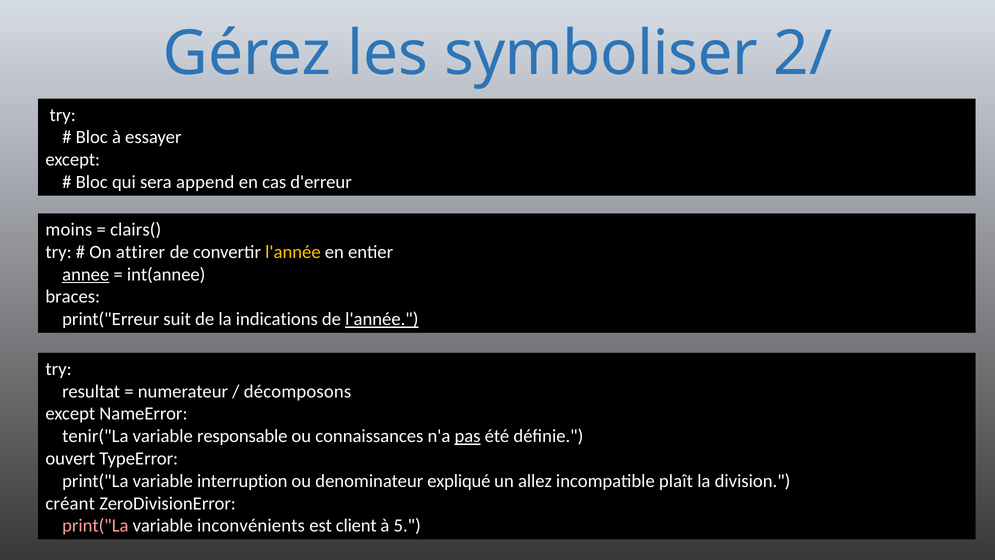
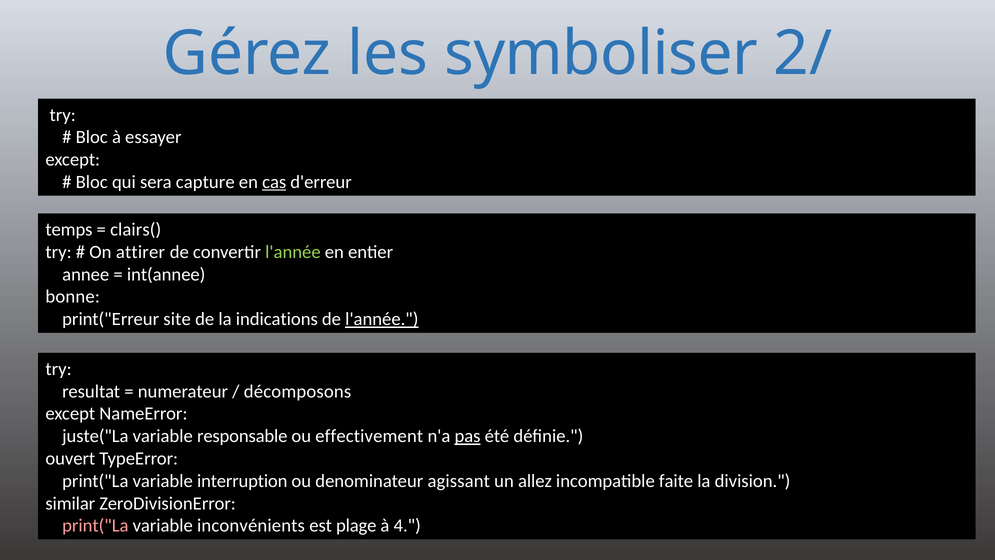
append: append -> capture
cas underline: none -> present
moins: moins -> temps
l'année at (293, 252) colour: yellow -> light green
annee underline: present -> none
braces: braces -> bonne
suit: suit -> site
tenir("La: tenir("La -> juste("La
connaissances: connaissances -> effectivement
expliqué: expliqué -> agissant
plaît: plaît -> faite
créant: créant -> similar
client: client -> plage
5: 5 -> 4
